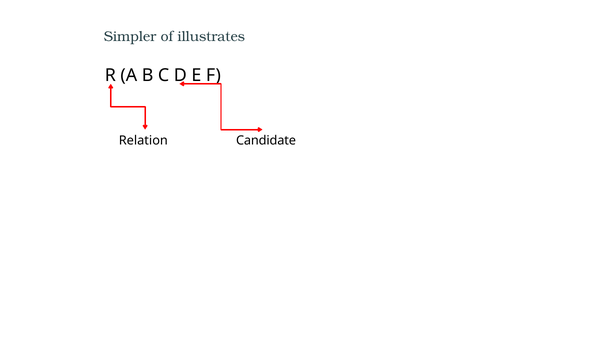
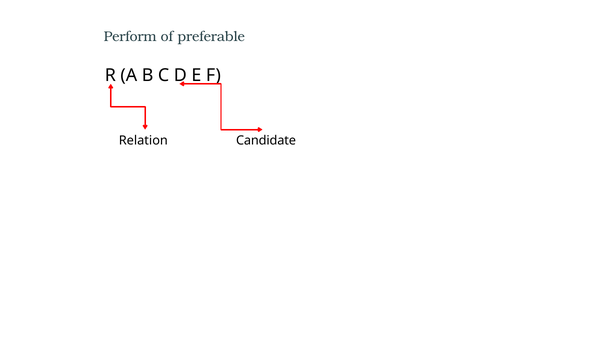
Simpler: Simpler -> Perform
illustrates: illustrates -> preferable
